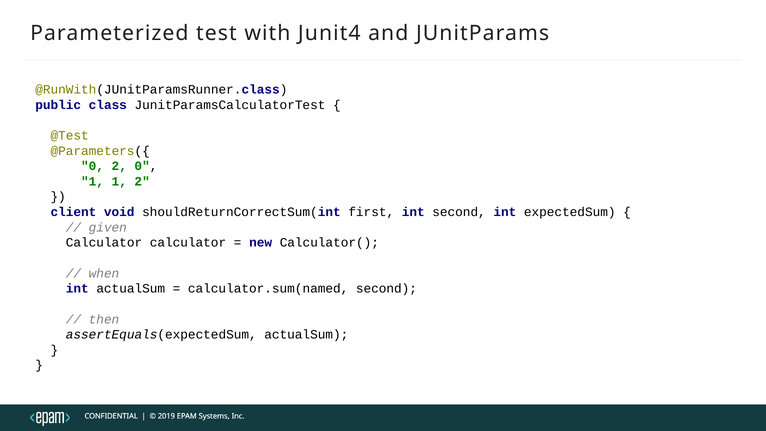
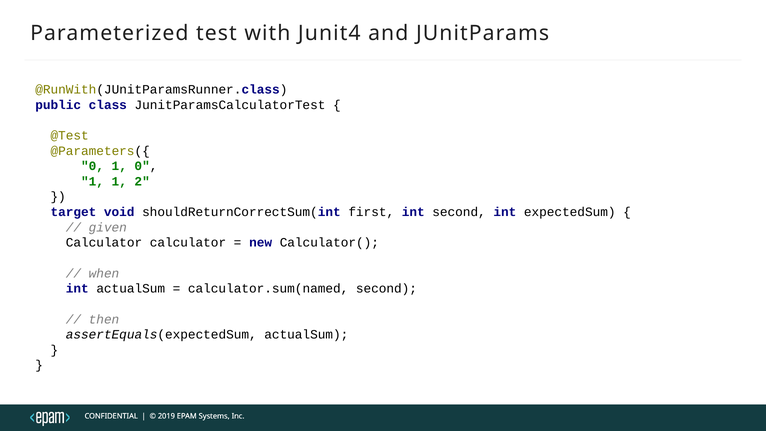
2 at (119, 166): 2 -> 1
client: client -> target
